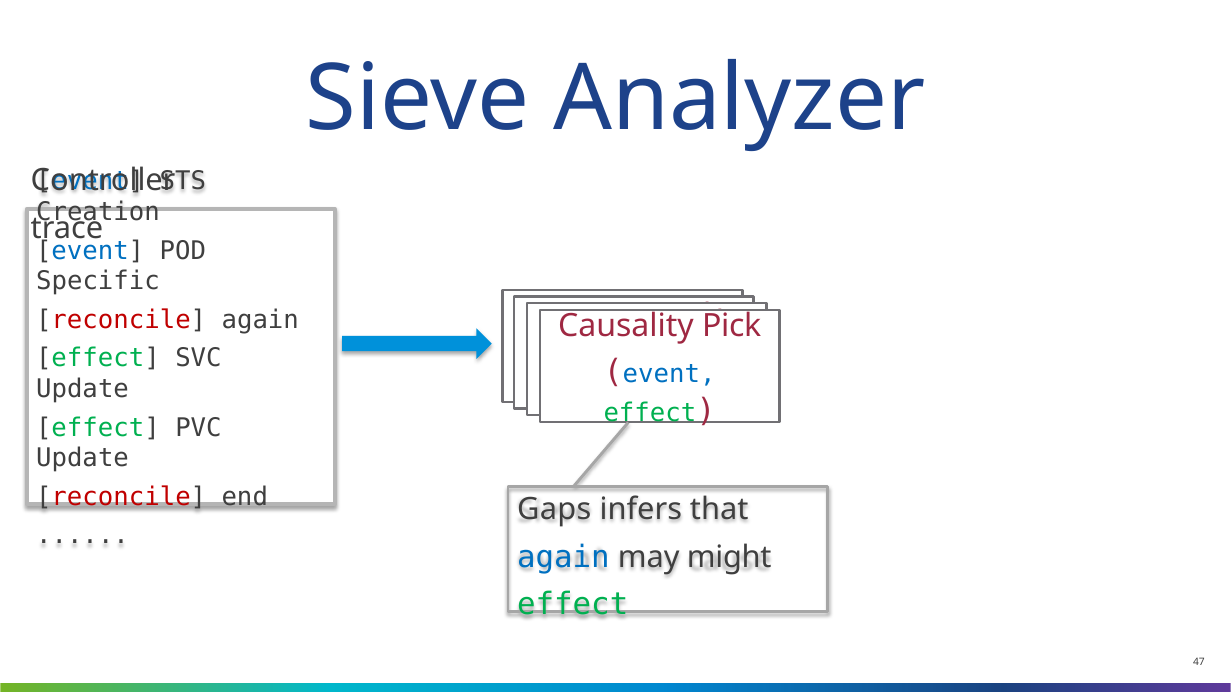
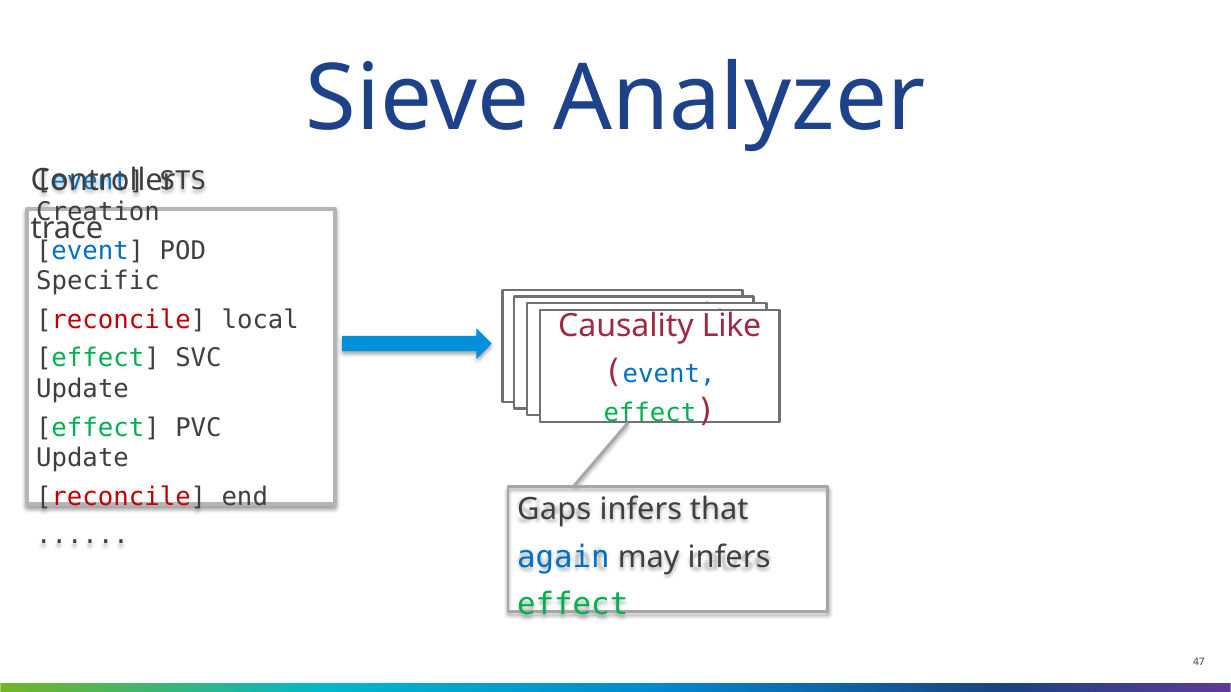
reconcile again: again -> local
Pick: Pick -> Like
may might: might -> infers
